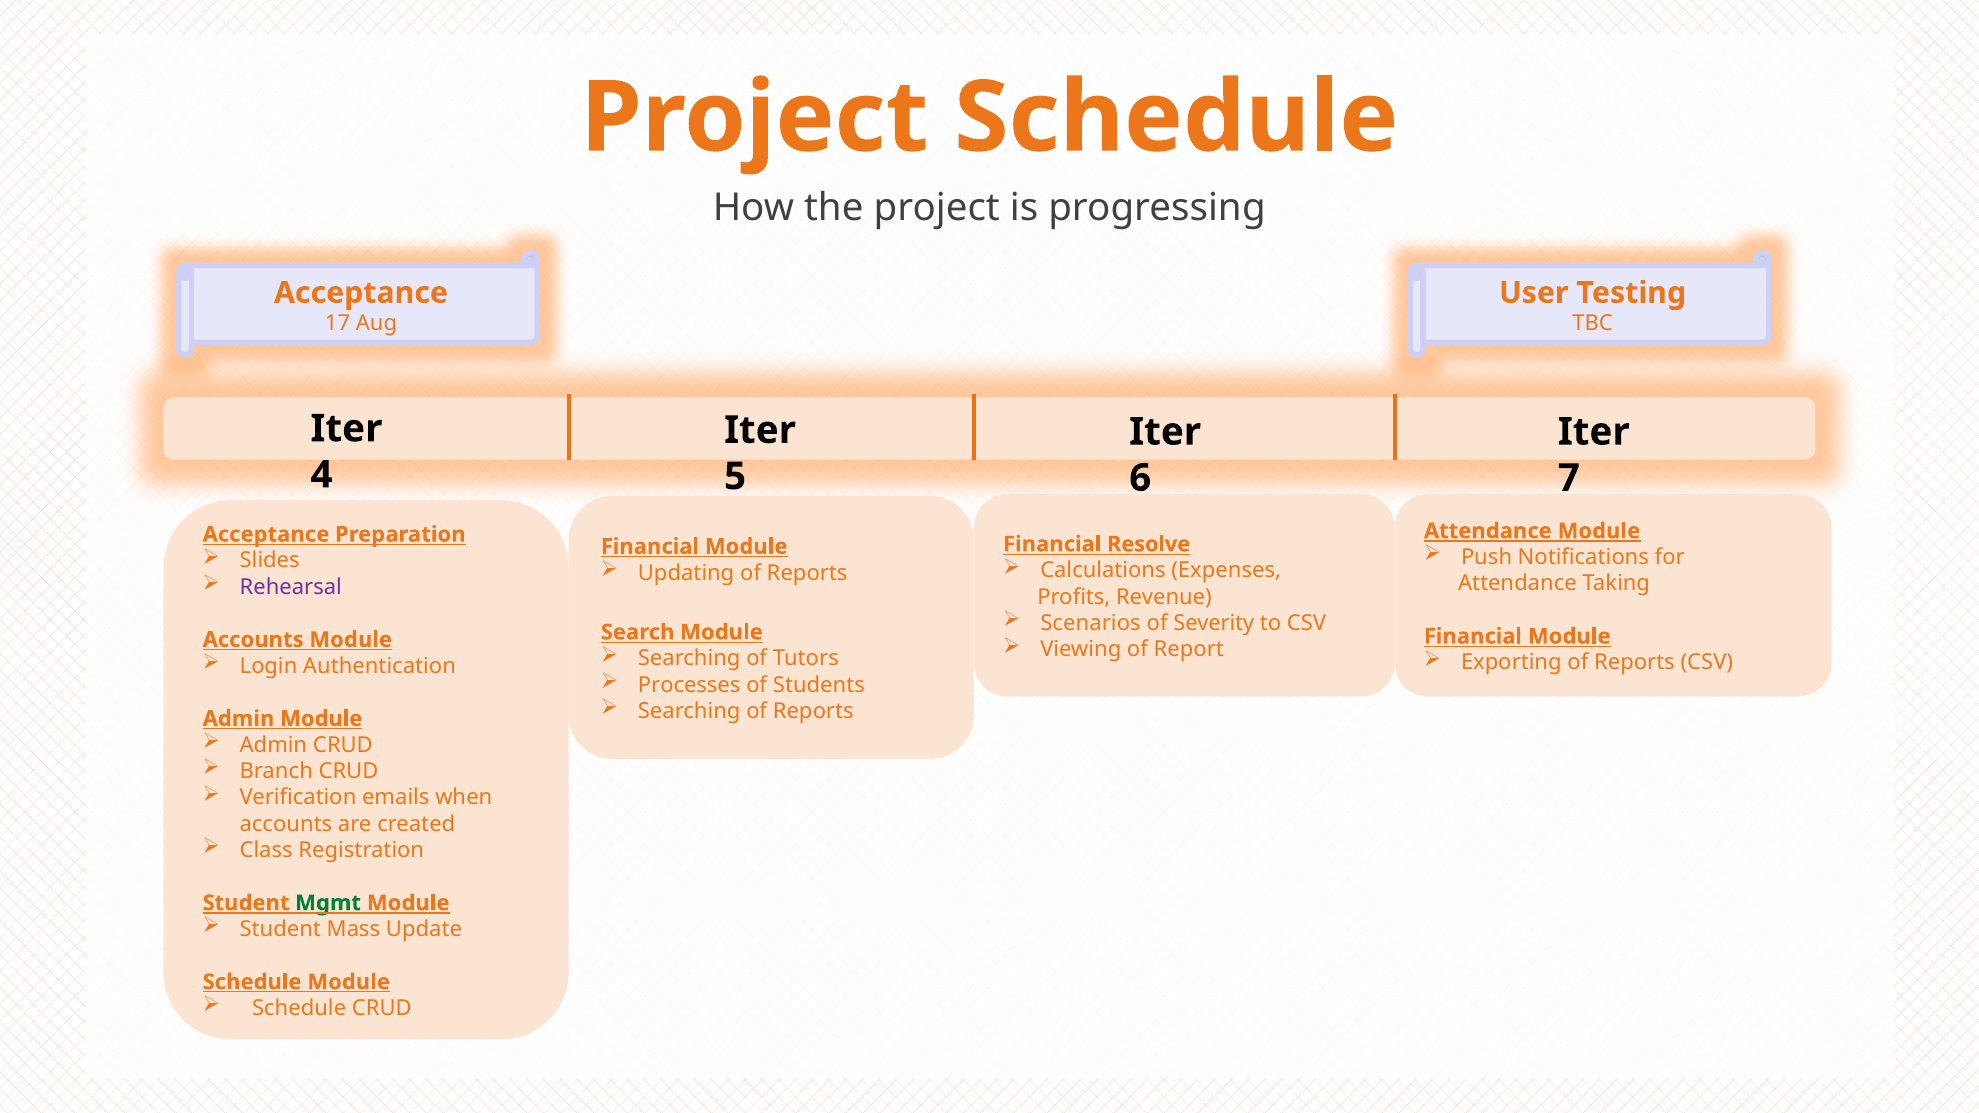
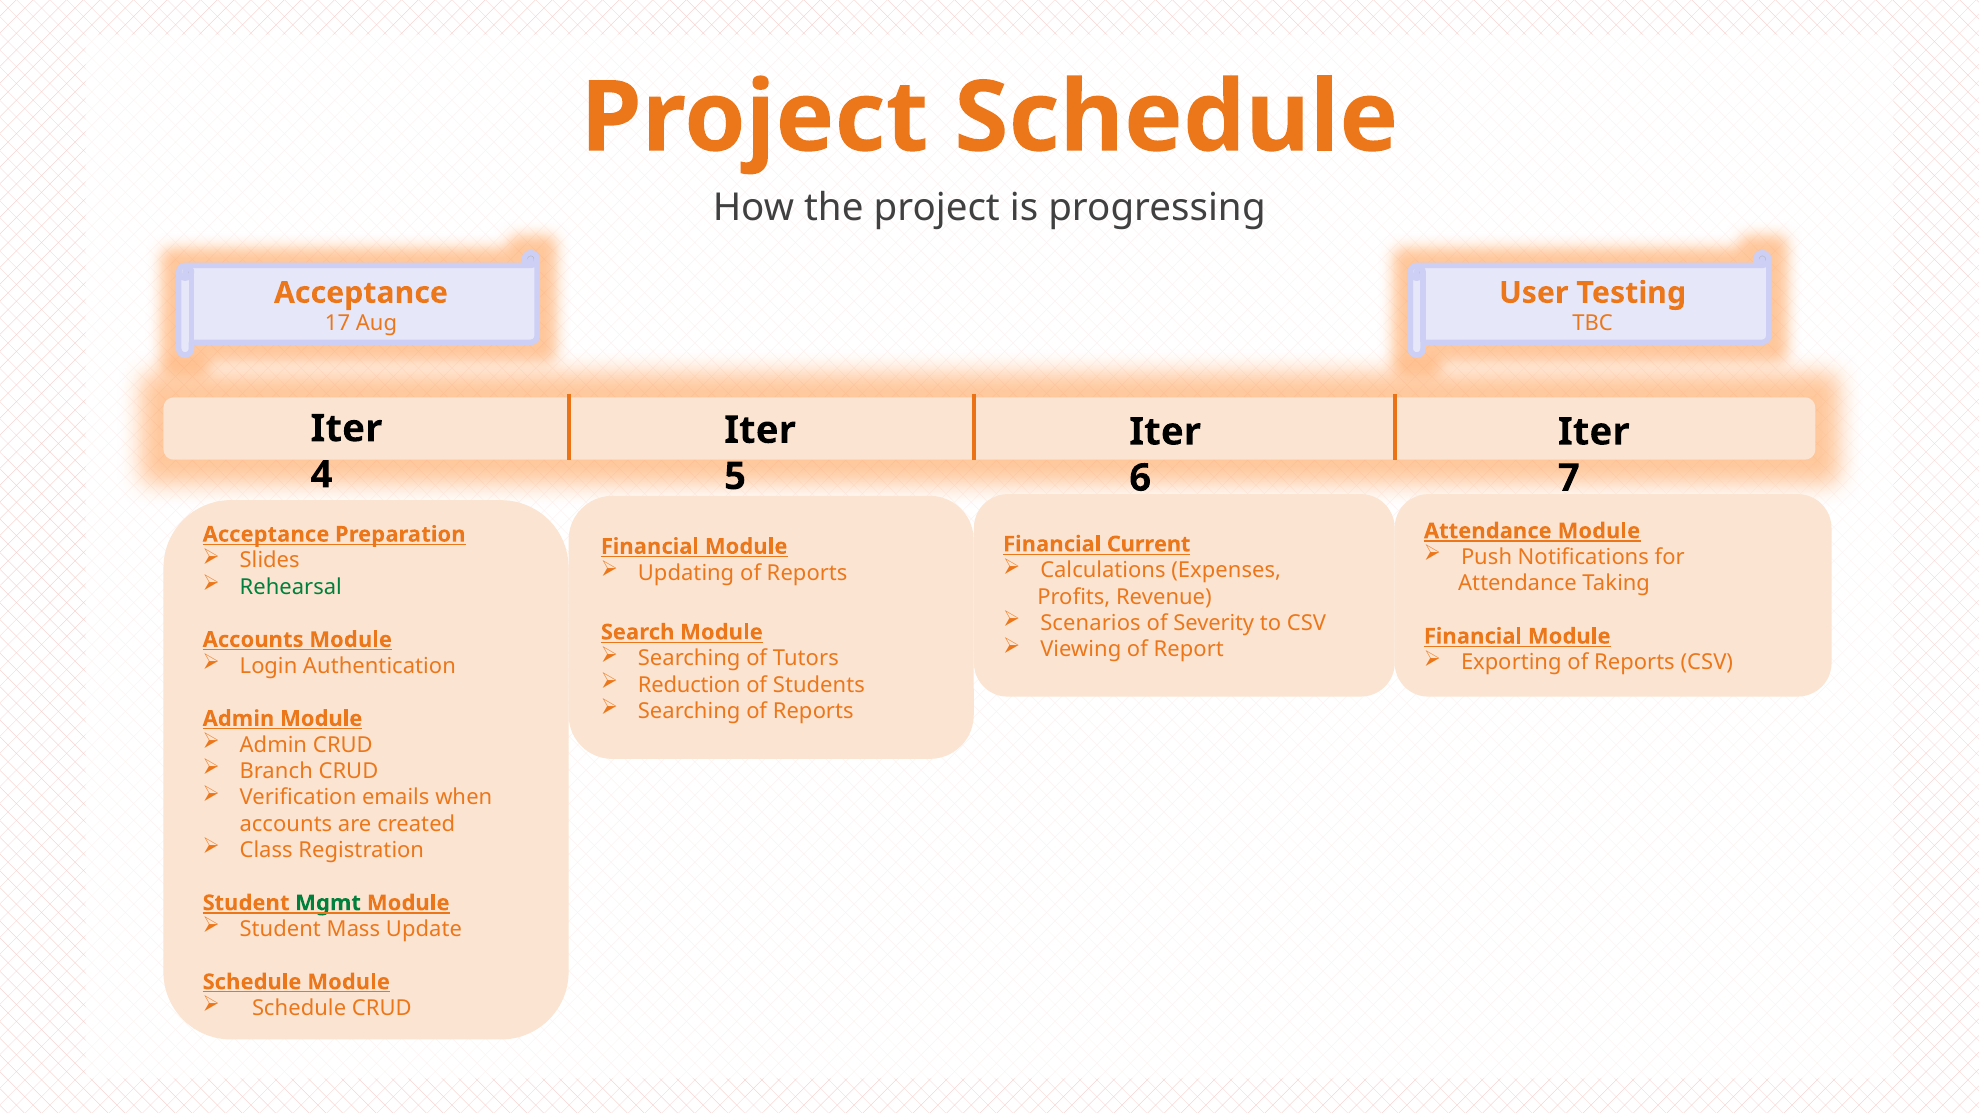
Resolve: Resolve -> Current
Rehearsal colour: purple -> green
Processes: Processes -> Reduction
